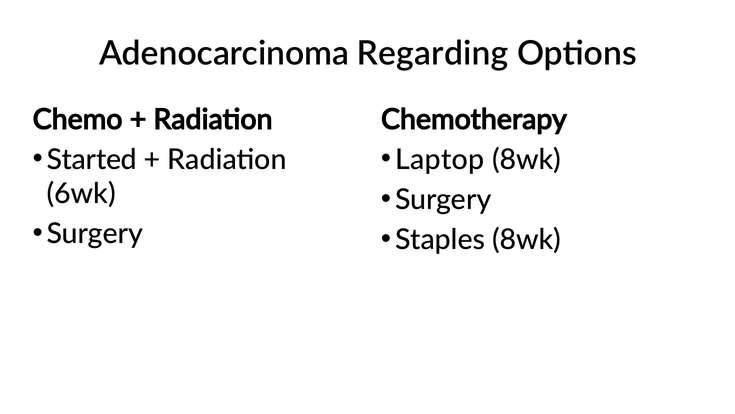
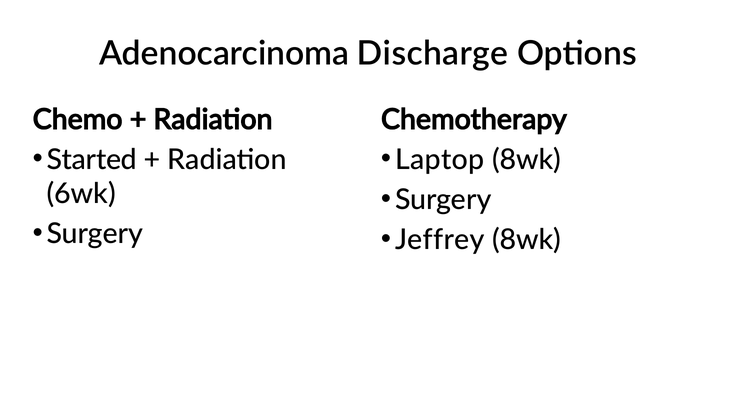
Regarding: Regarding -> Discharge
Staples: Staples -> Jeffrey
